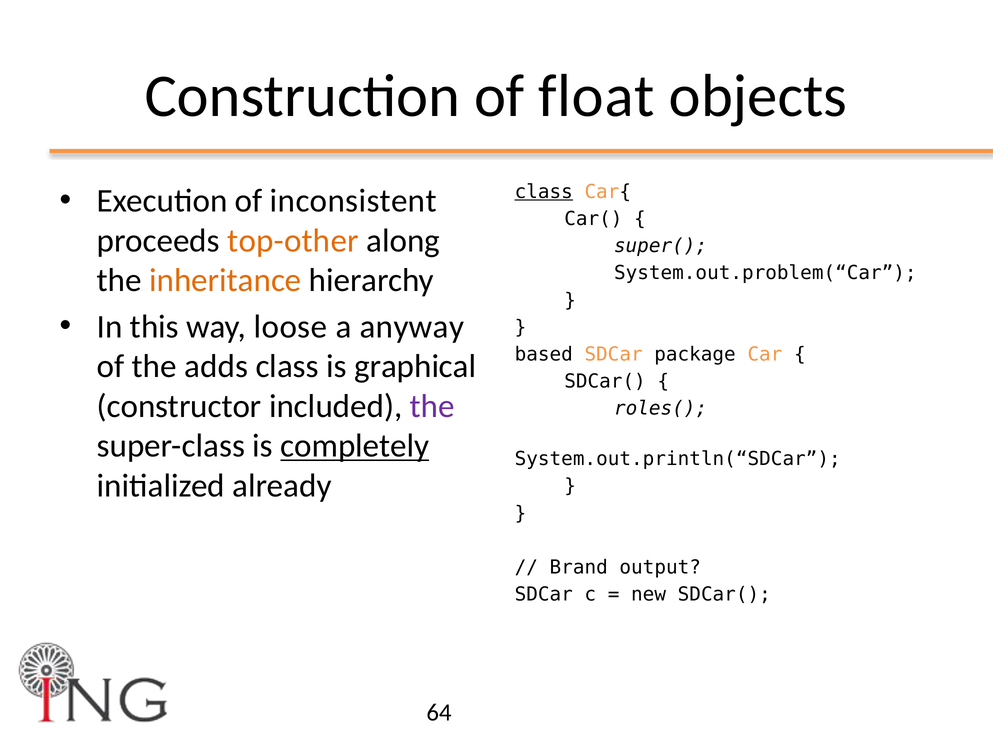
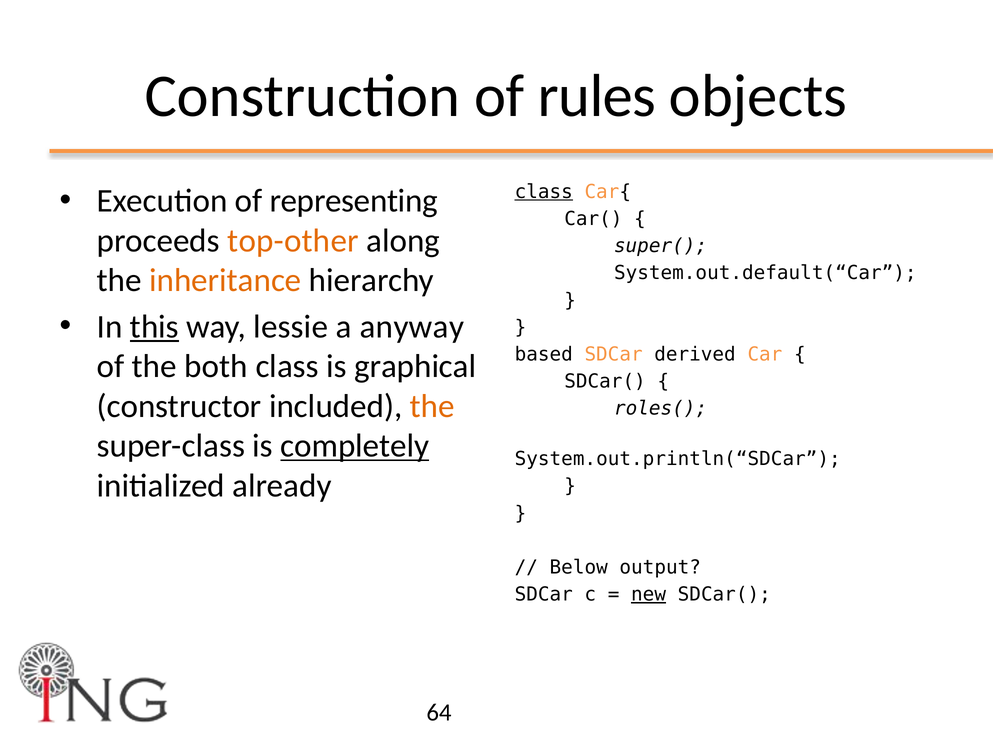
float: float -> rules
inconsistent: inconsistent -> representing
System.out.problem(“Car: System.out.problem(“Car -> System.out.default(“Car
this underline: none -> present
loose: loose -> lessie
package: package -> derived
adds: adds -> both
the at (432, 406) colour: purple -> orange
Brand: Brand -> Below
new underline: none -> present
